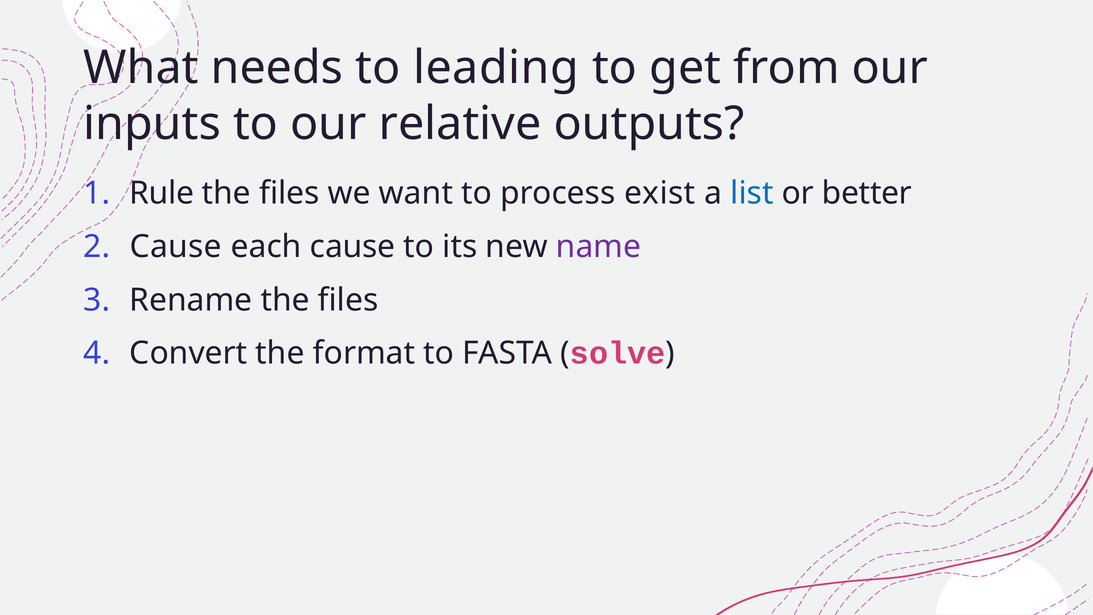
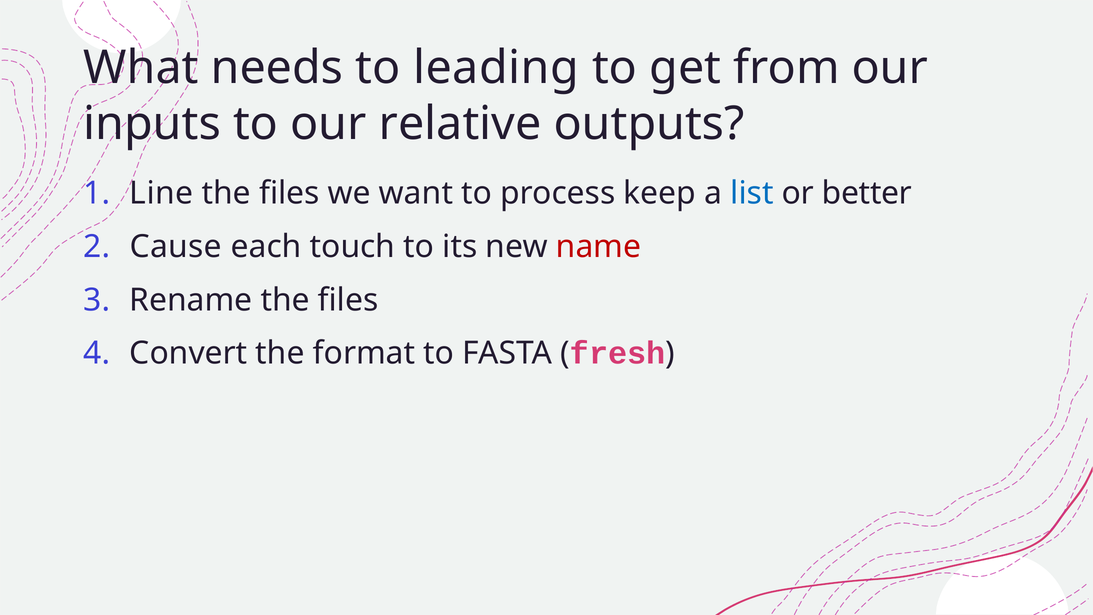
Rule: Rule -> Line
exist: exist -> keep
each cause: cause -> touch
name colour: purple -> red
solve: solve -> fresh
